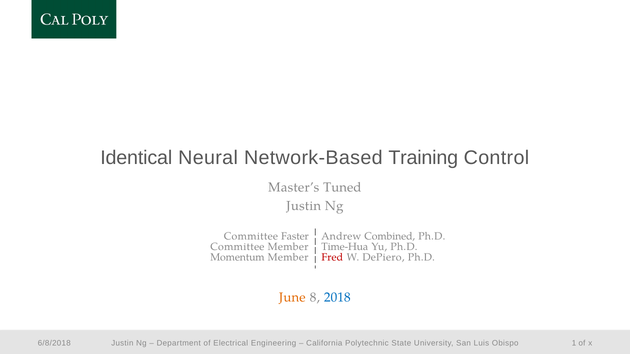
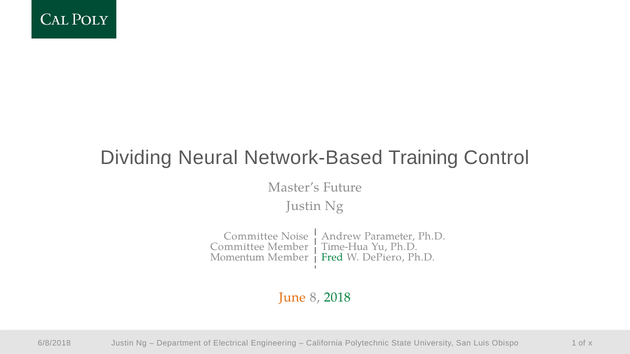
Identical: Identical -> Dividing
Tuned: Tuned -> Future
Faster: Faster -> Noise
Combined: Combined -> Parameter
Fred colour: red -> green
2018 colour: blue -> green
